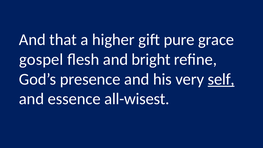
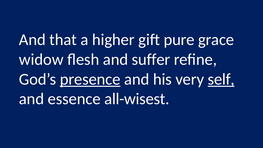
gospel: gospel -> widow
bright: bright -> suffer
presence underline: none -> present
